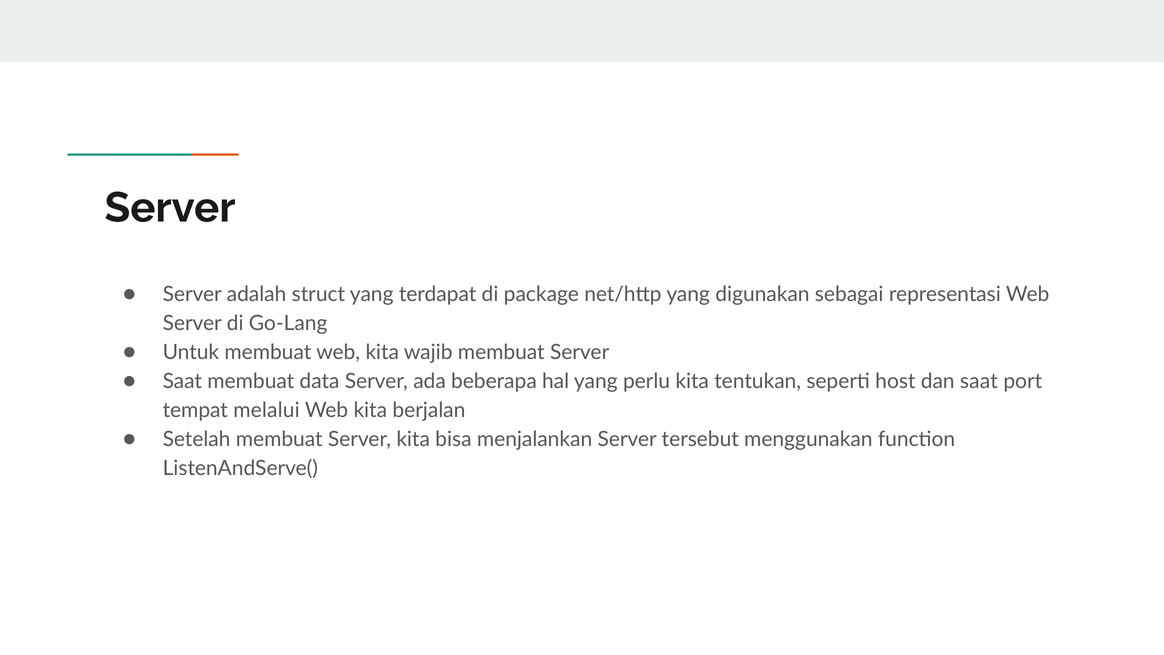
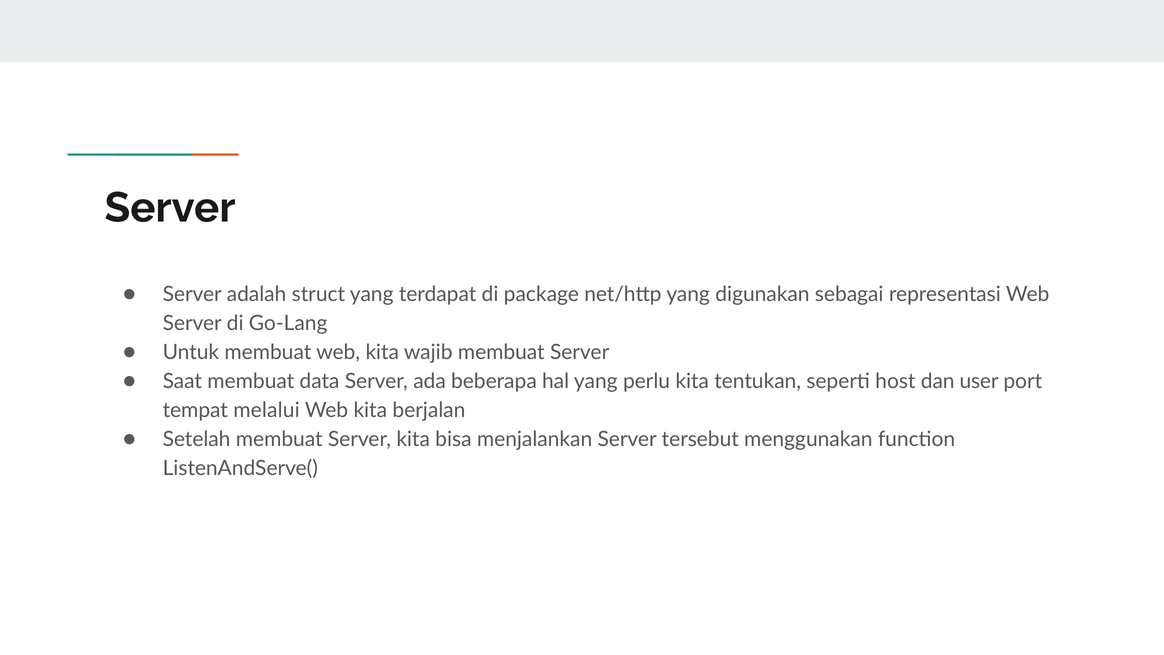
dan saat: saat -> user
